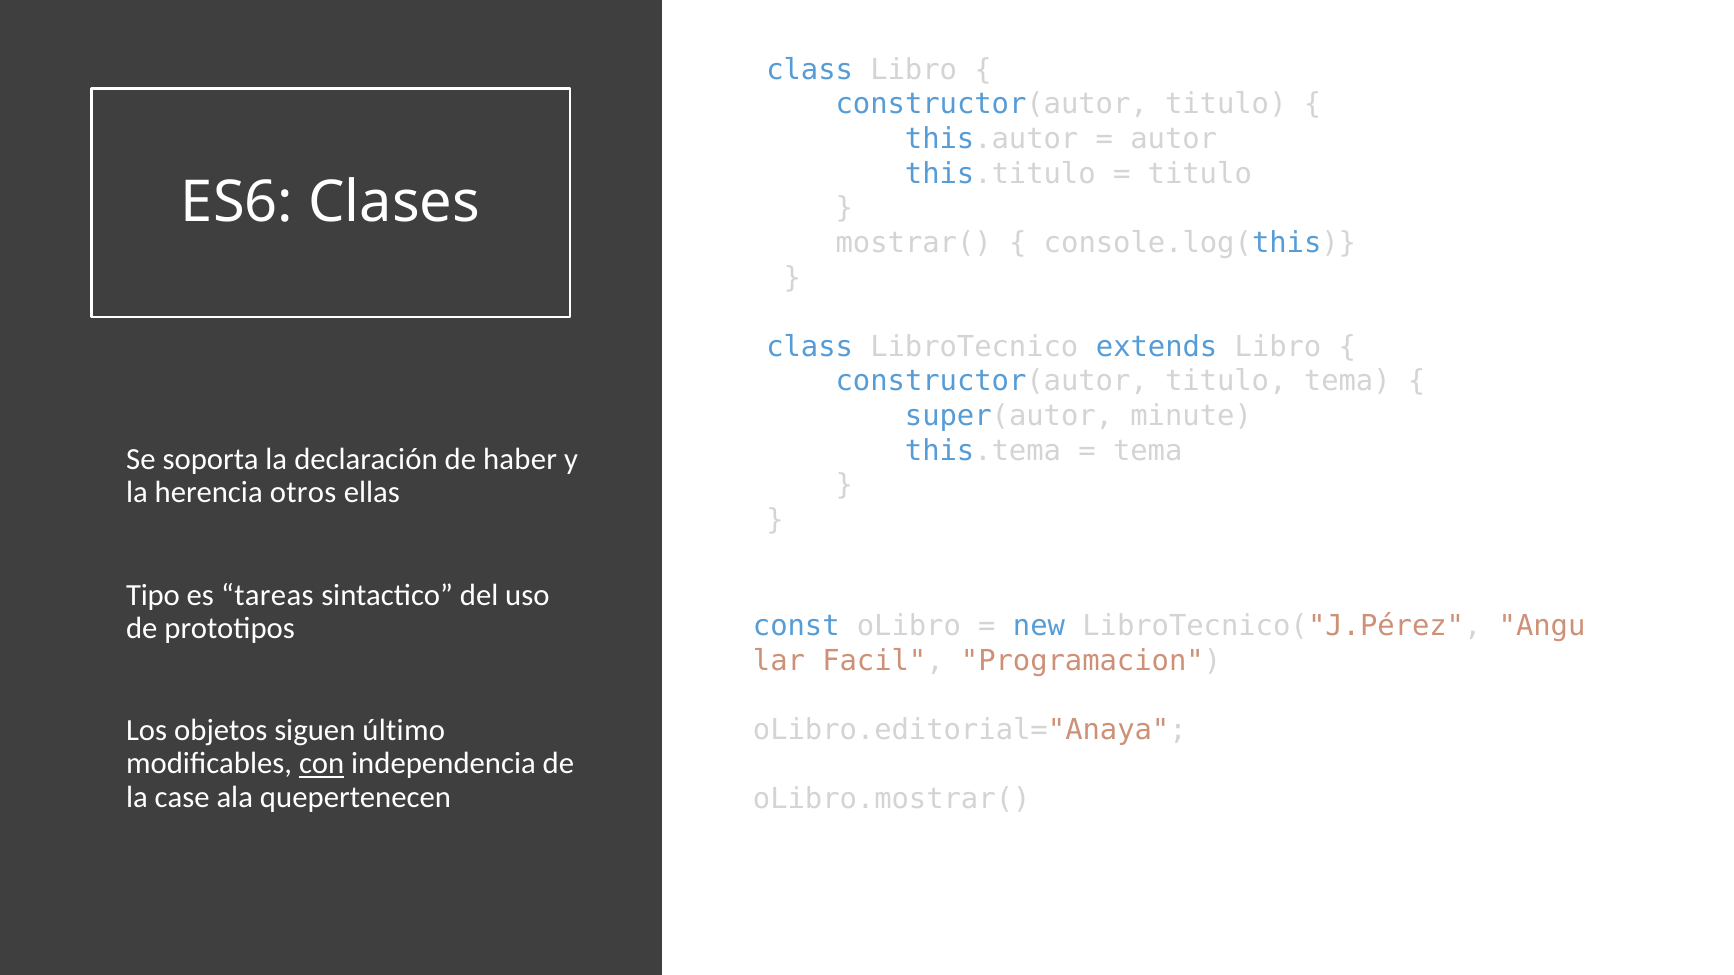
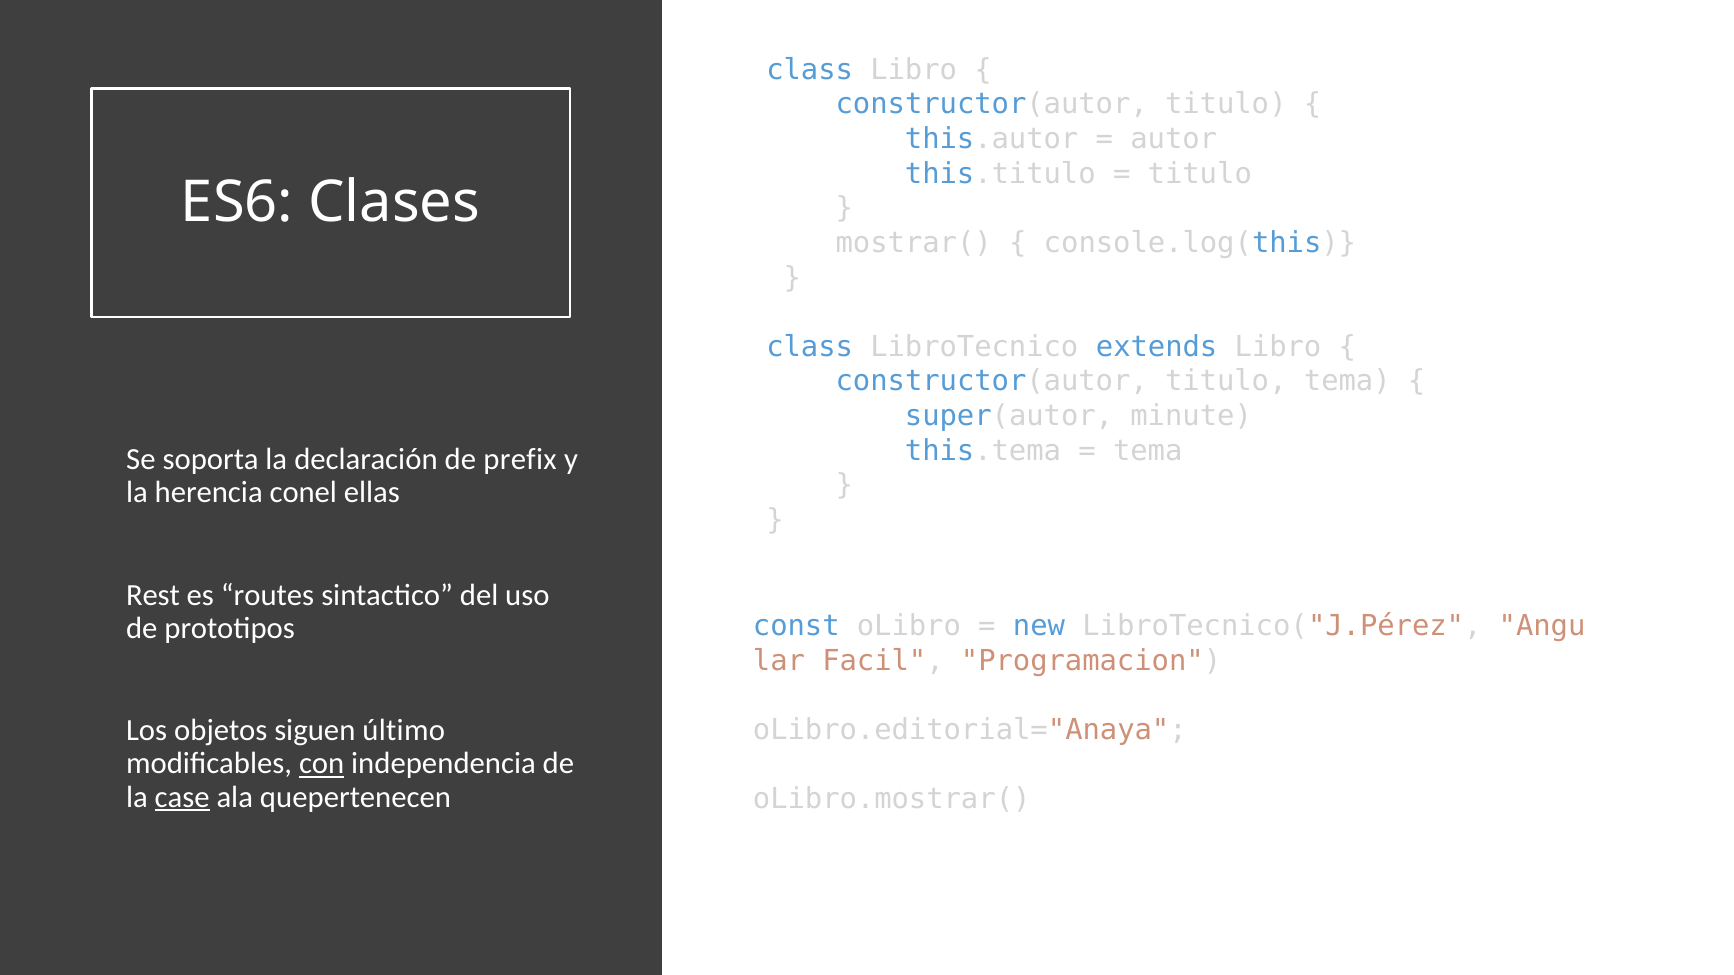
haber: haber -> prefix
otros: otros -> conel
Tipo: Tipo -> Rest
tareas: tareas -> routes
case underline: none -> present
